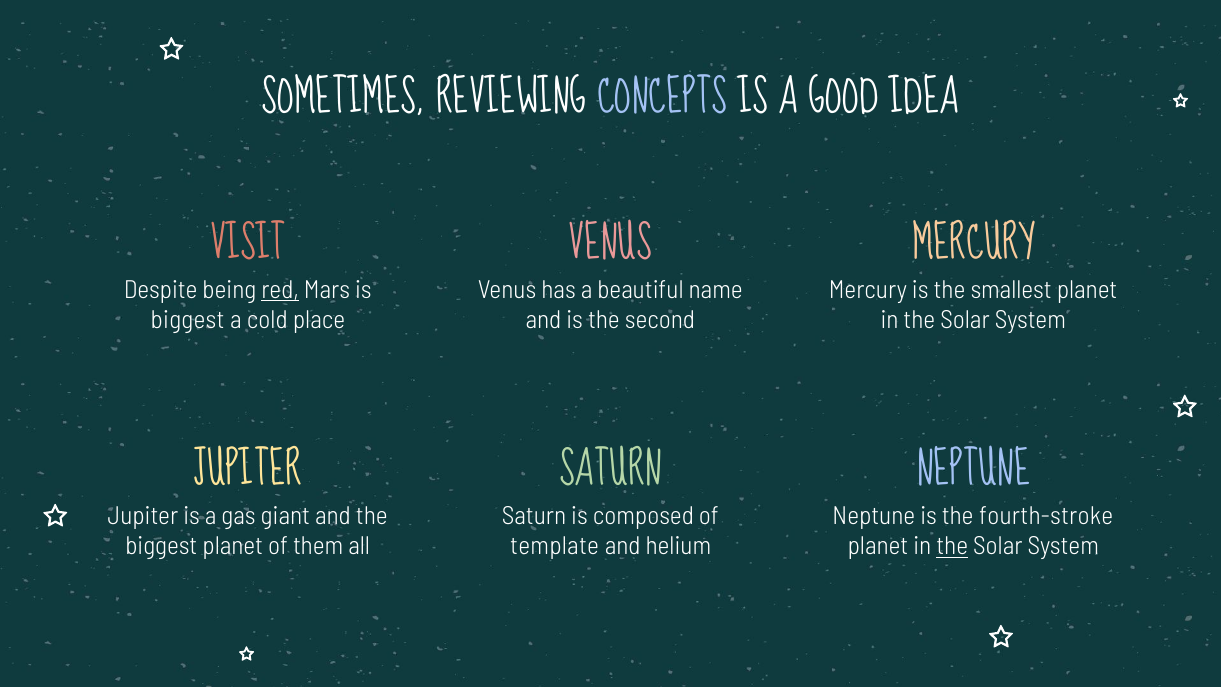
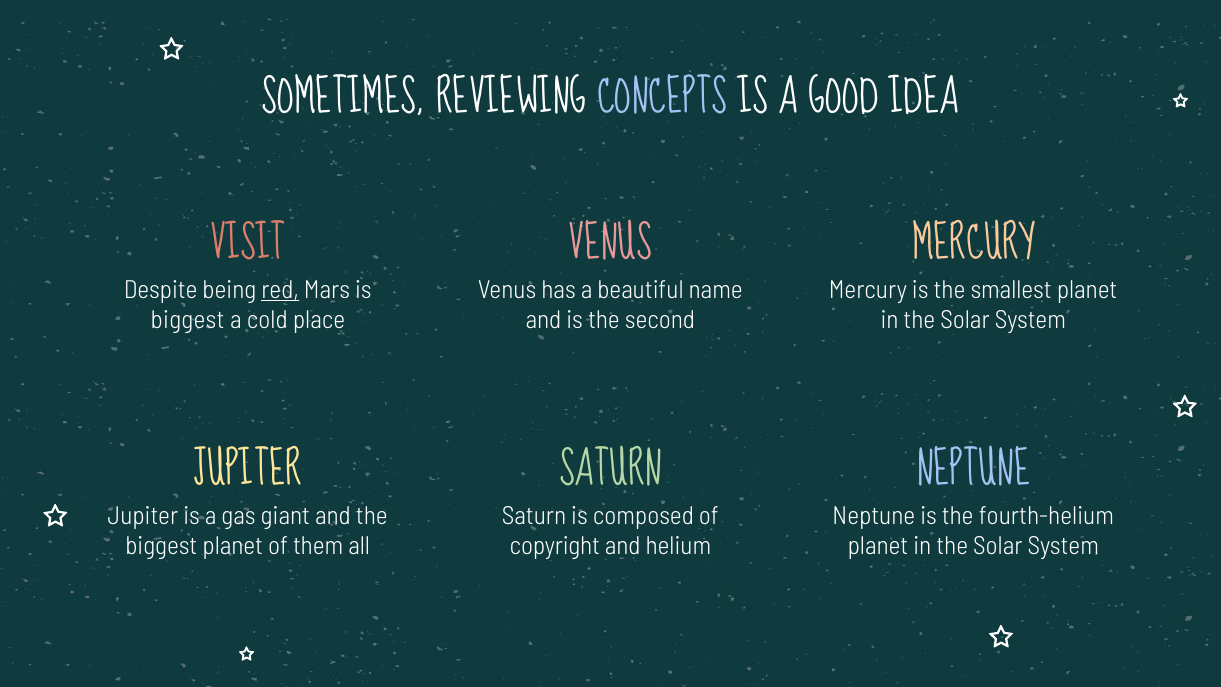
fourth-stroke: fourth-stroke -> fourth-helium
template: template -> copyright
the at (952, 546) underline: present -> none
